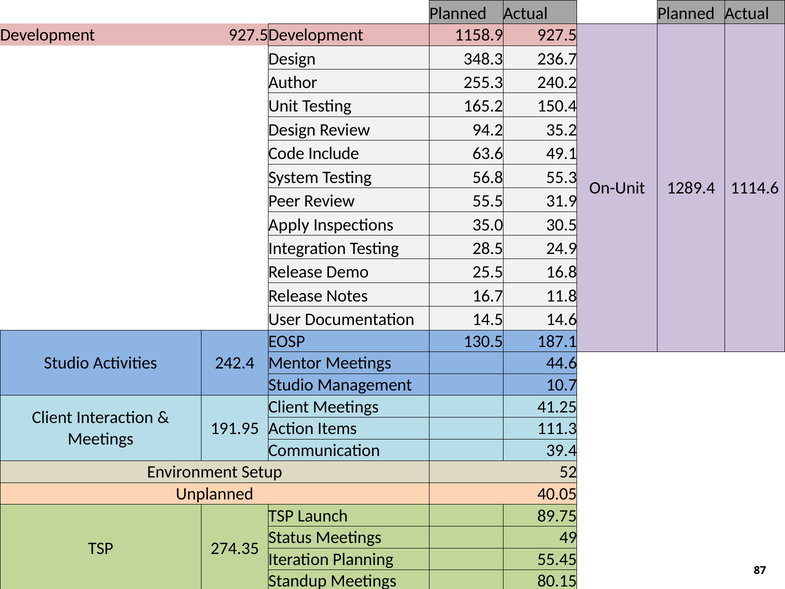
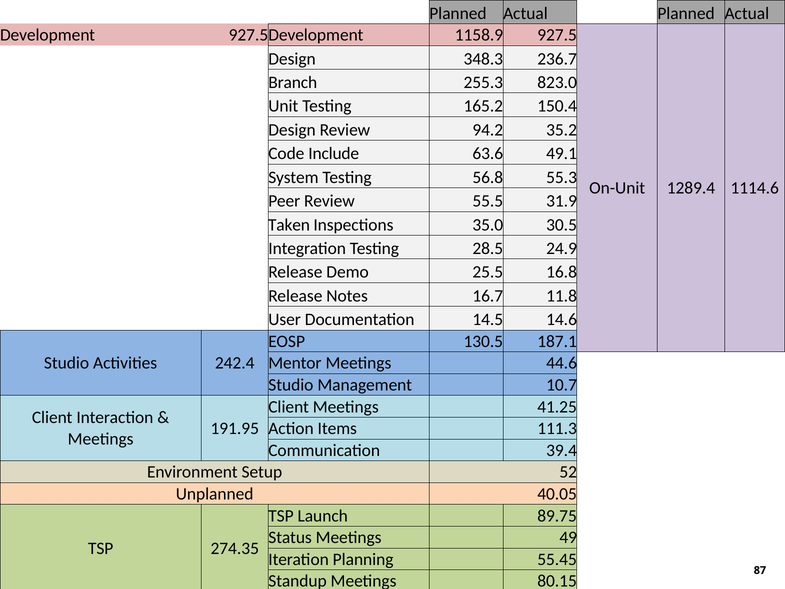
Author: Author -> Branch
240.2: 240.2 -> 823.0
Apply: Apply -> Taken
